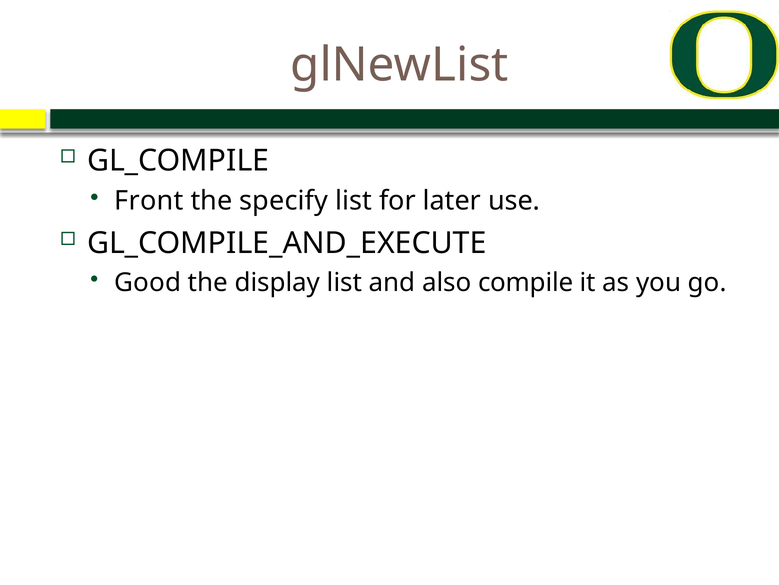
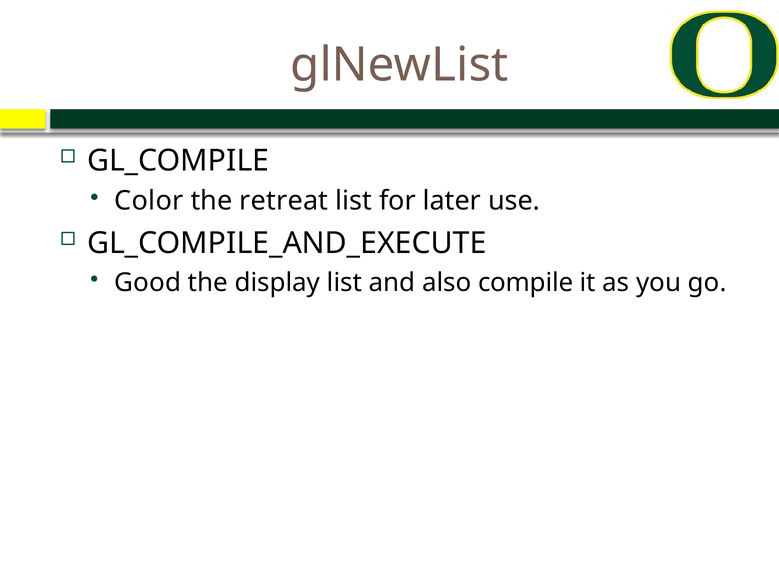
Front: Front -> Color
specify: specify -> retreat
